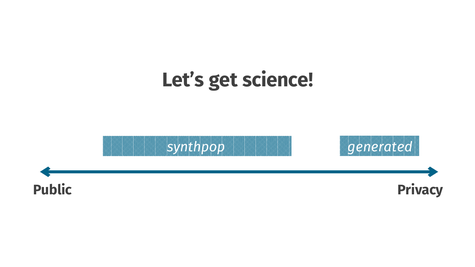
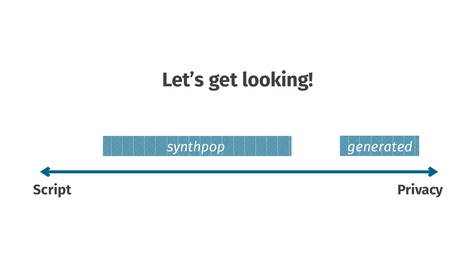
science: science -> looking
Public: Public -> Script
